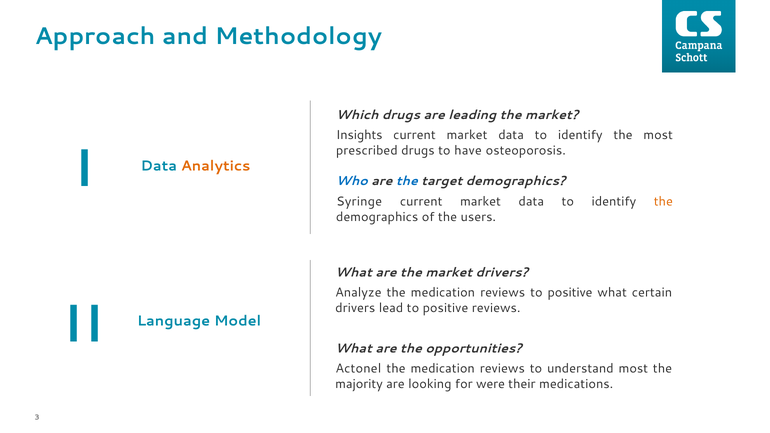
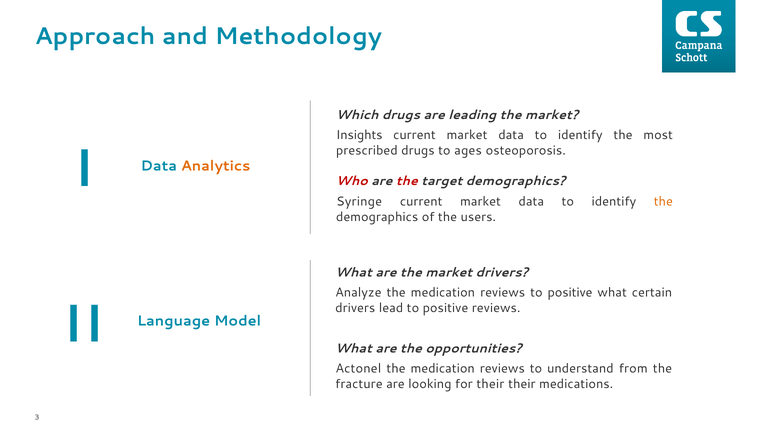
have: have -> ages
Who colour: blue -> red
the at (407, 181) colour: blue -> red
understand most: most -> from
majority: majority -> fracture
for were: were -> their
